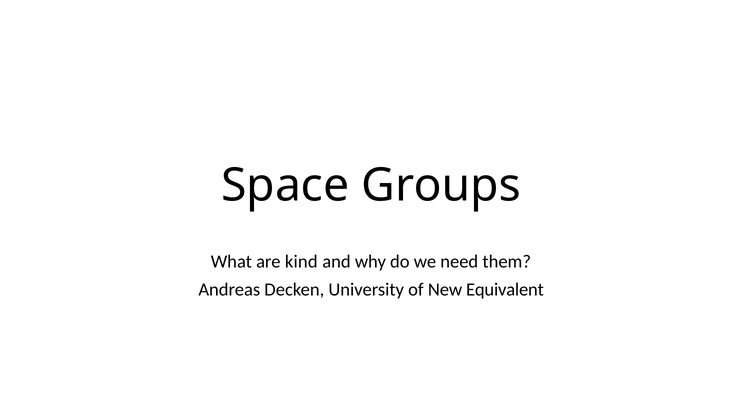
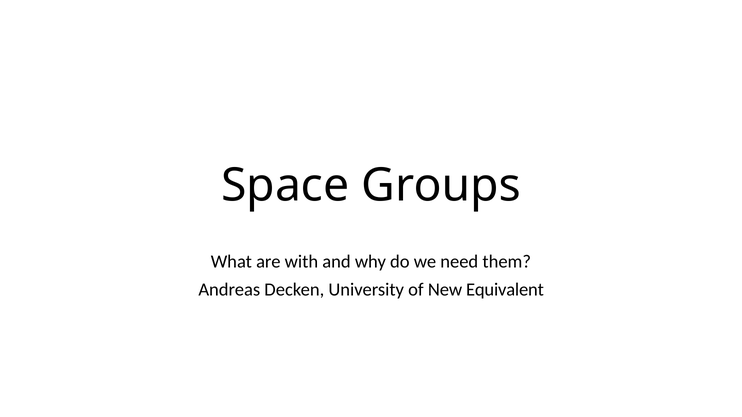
kind: kind -> with
